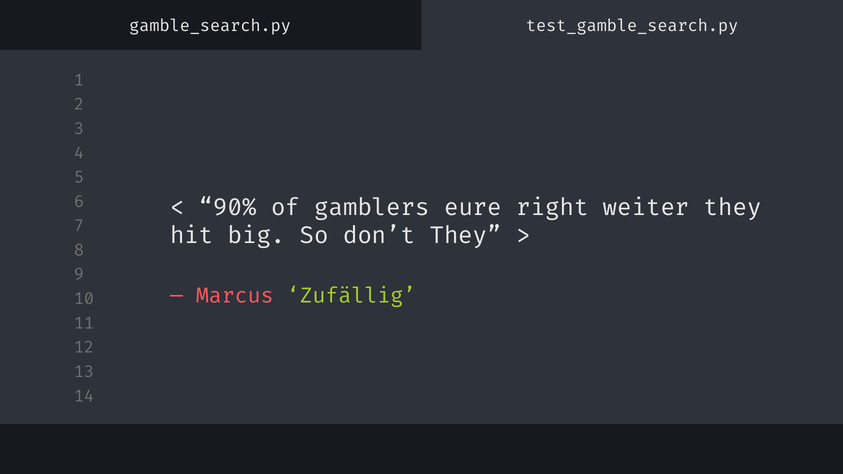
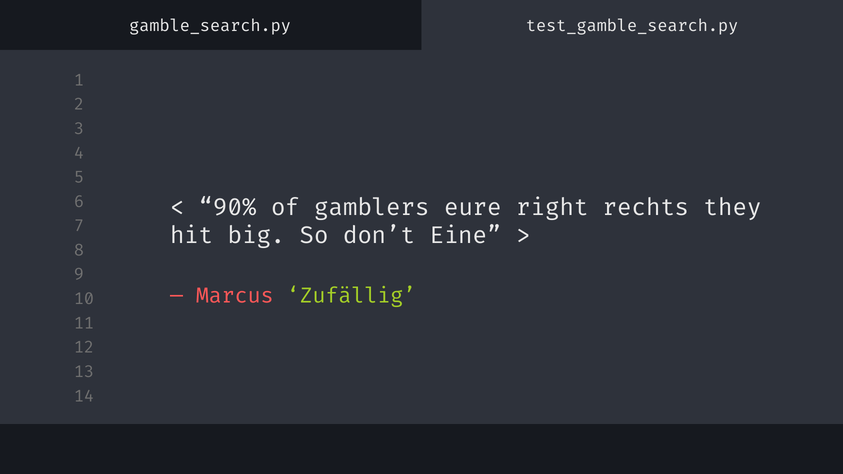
weiter: weiter -> rechts
don’t They: They -> Eine
